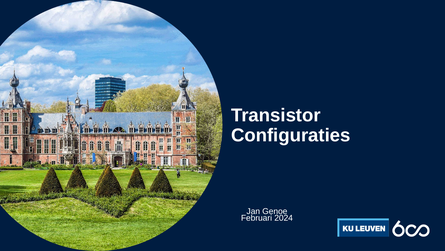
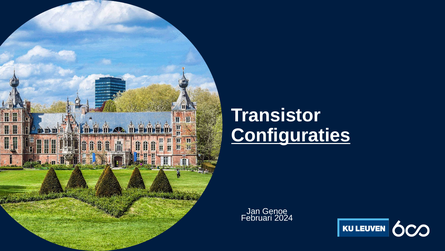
Configuraties underline: none -> present
